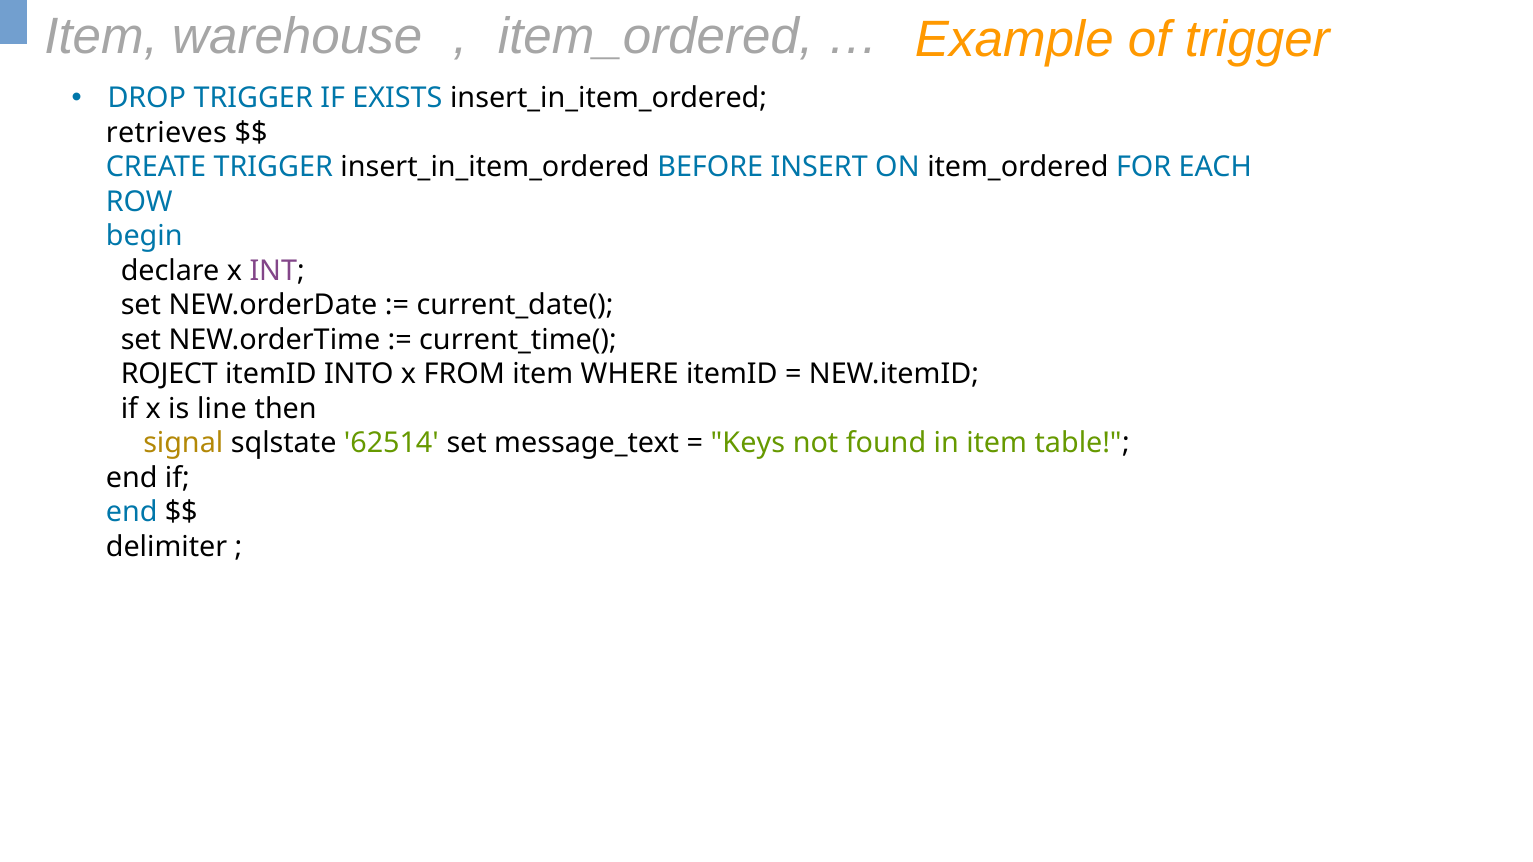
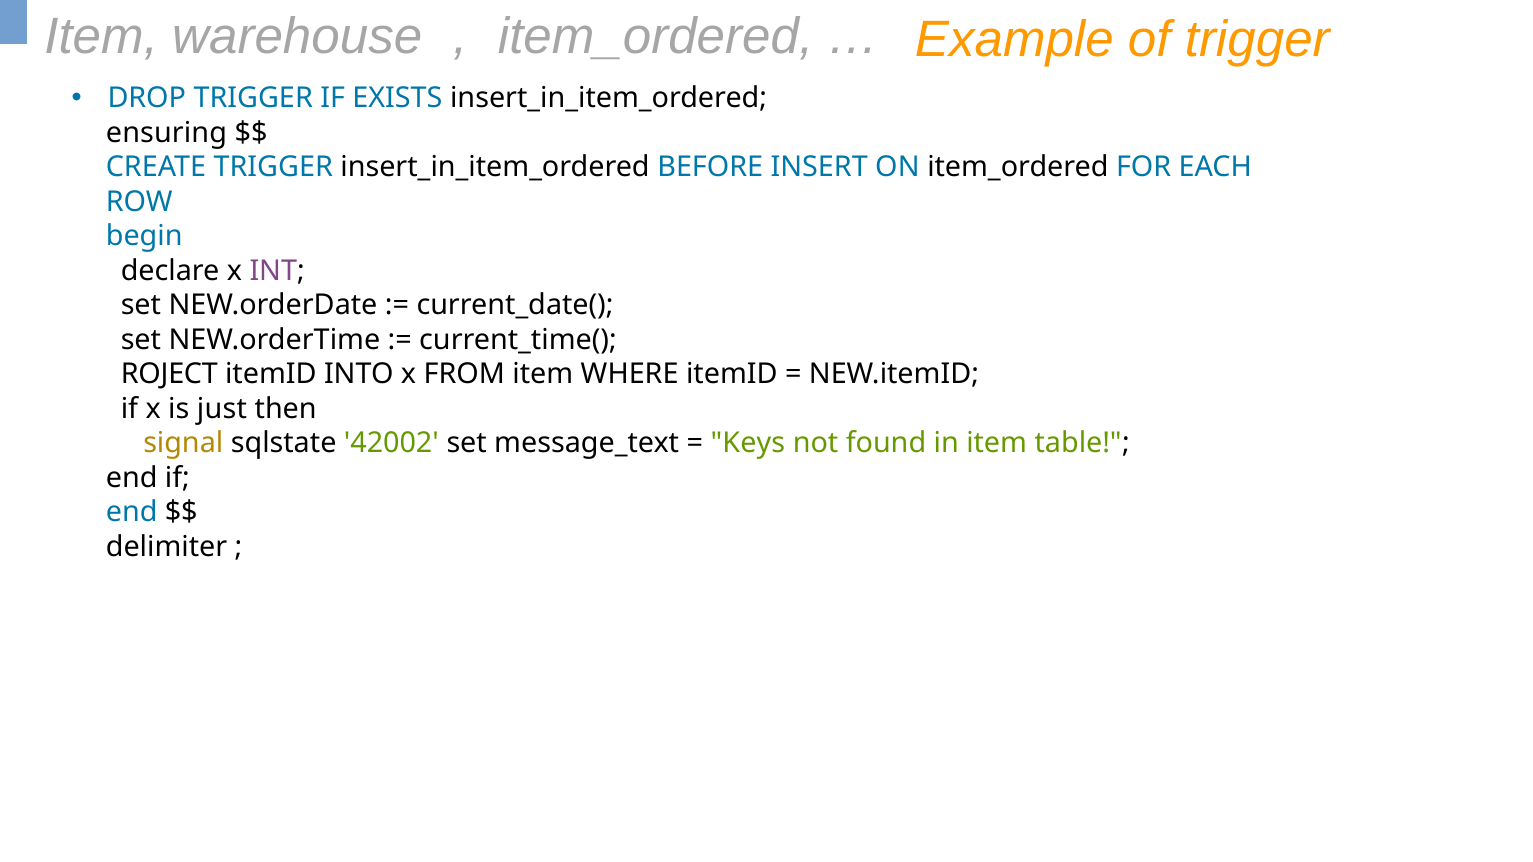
retrieves: retrieves -> ensuring
line: line -> just
62514: 62514 -> 42002
